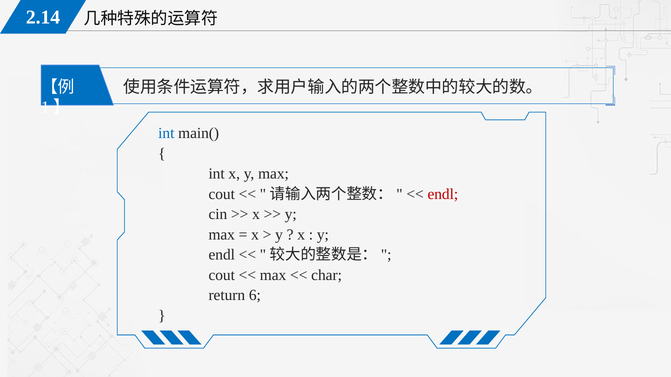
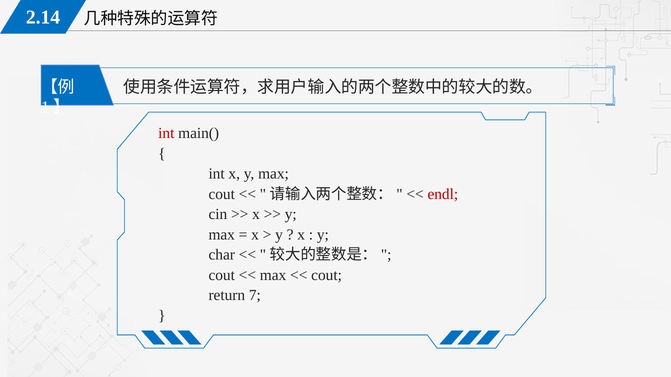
int at (166, 133) colour: blue -> red
endl at (222, 255): endl -> char
char at (327, 275): char -> cout
6: 6 -> 7
